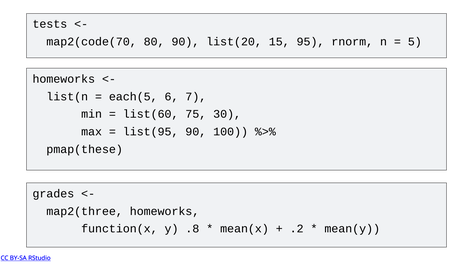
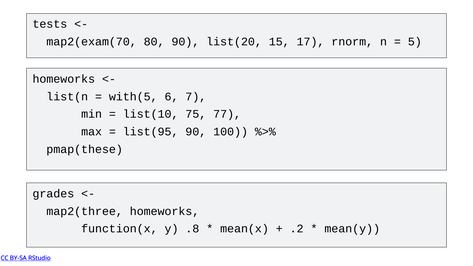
map2(code(70: map2(code(70 -> map2(exam(70
95: 95 -> 17
each(5: each(5 -> with(5
list(60: list(60 -> list(10
30: 30 -> 77
